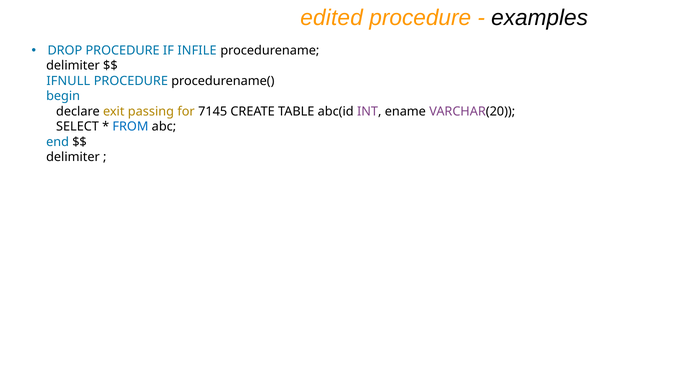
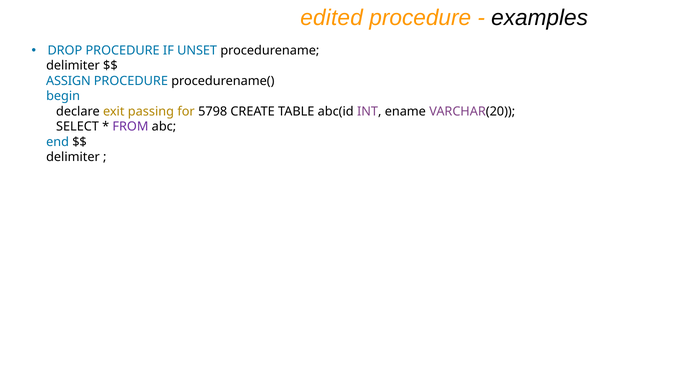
INFILE: INFILE -> UNSET
IFNULL: IFNULL -> ASSIGN
7145: 7145 -> 5798
FROM colour: blue -> purple
